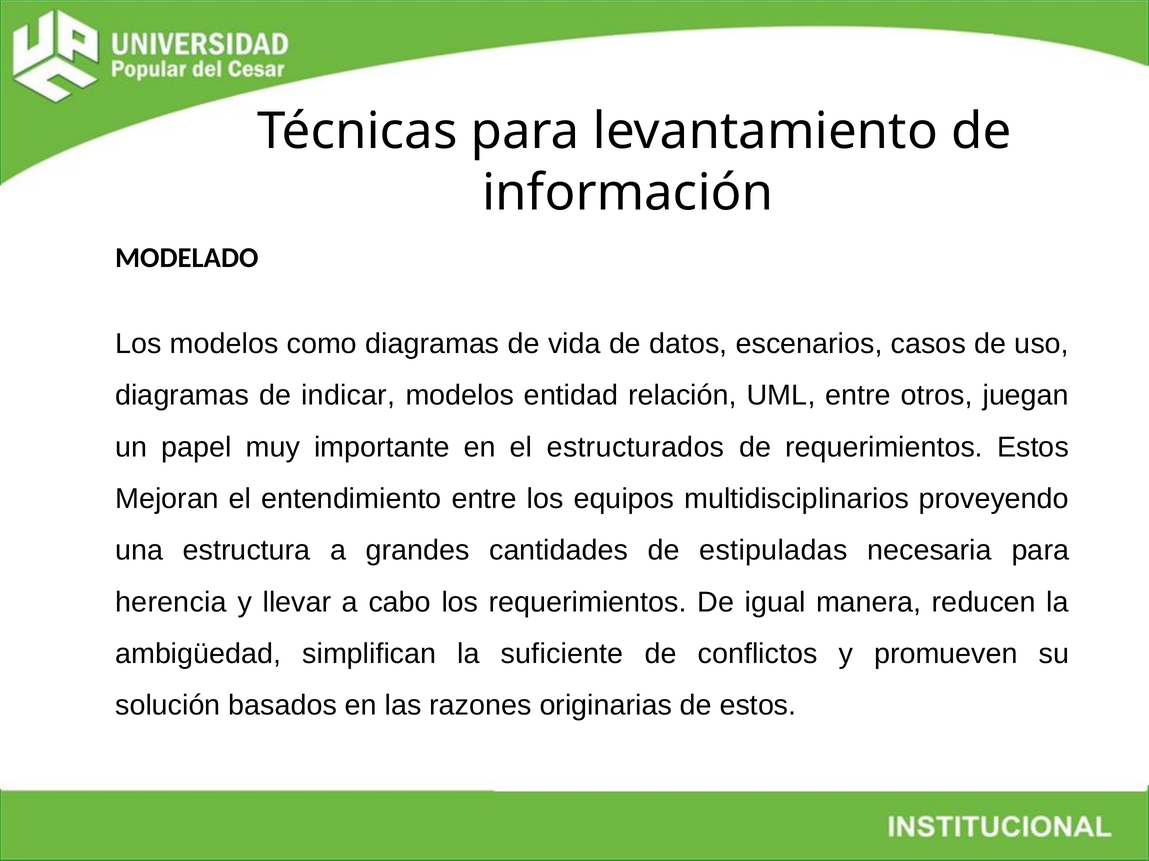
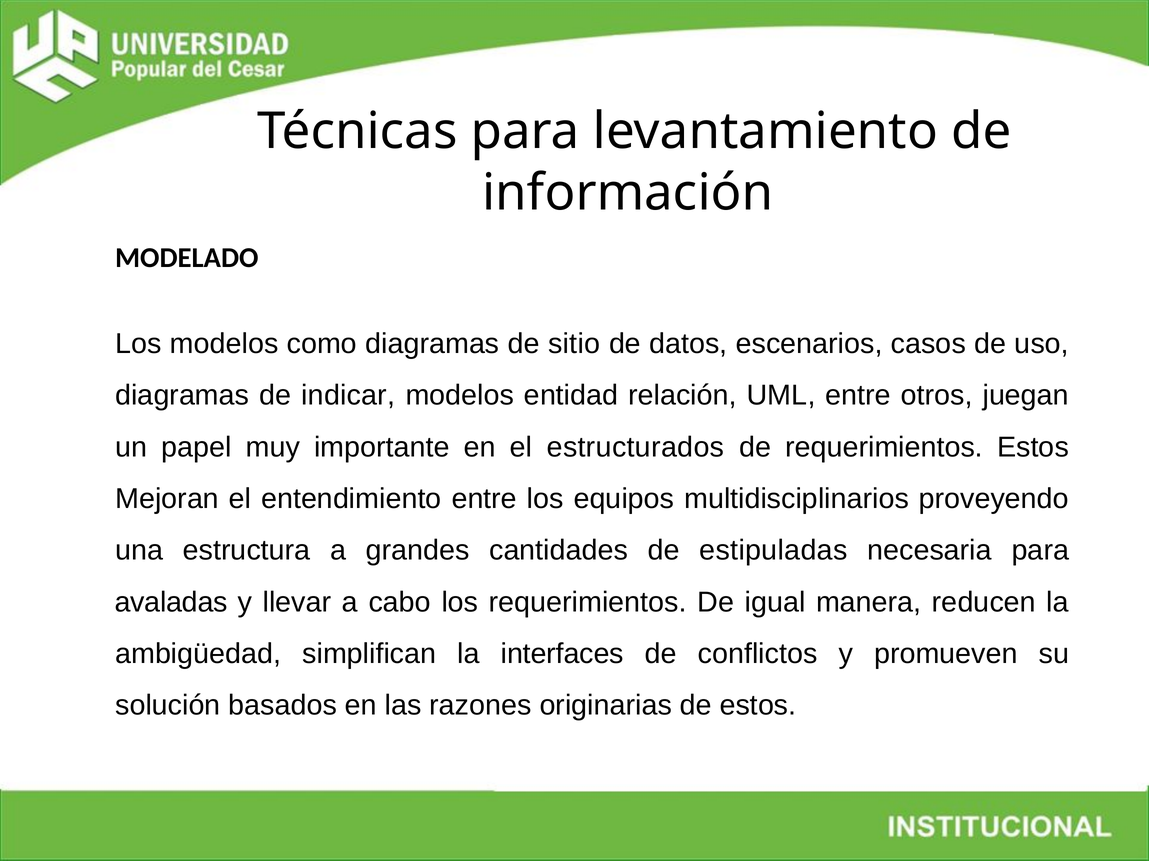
vida: vida -> sitio
herencia: herencia -> avaladas
suficiente: suficiente -> interfaces
